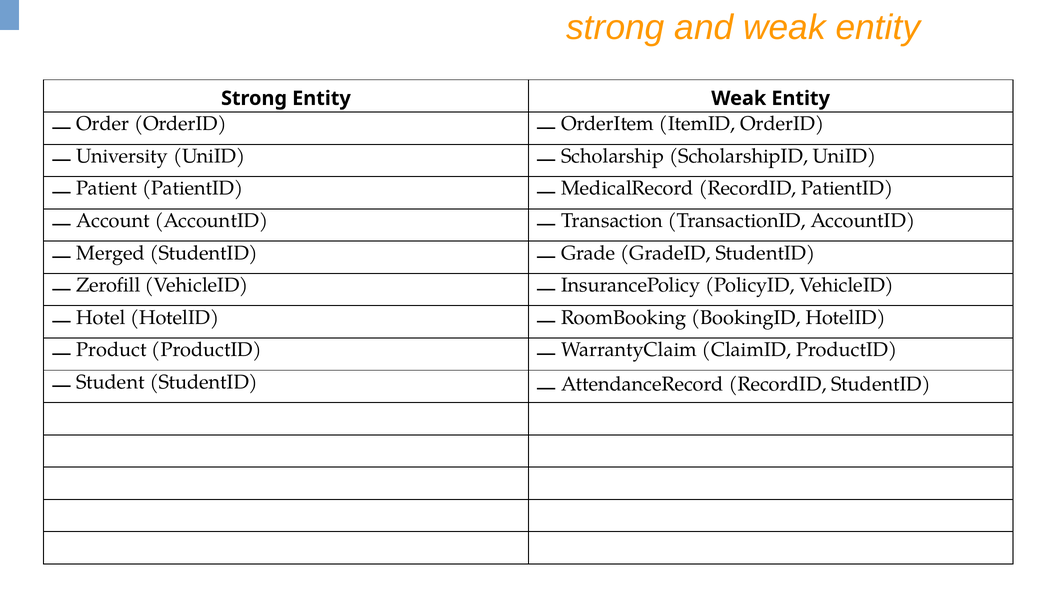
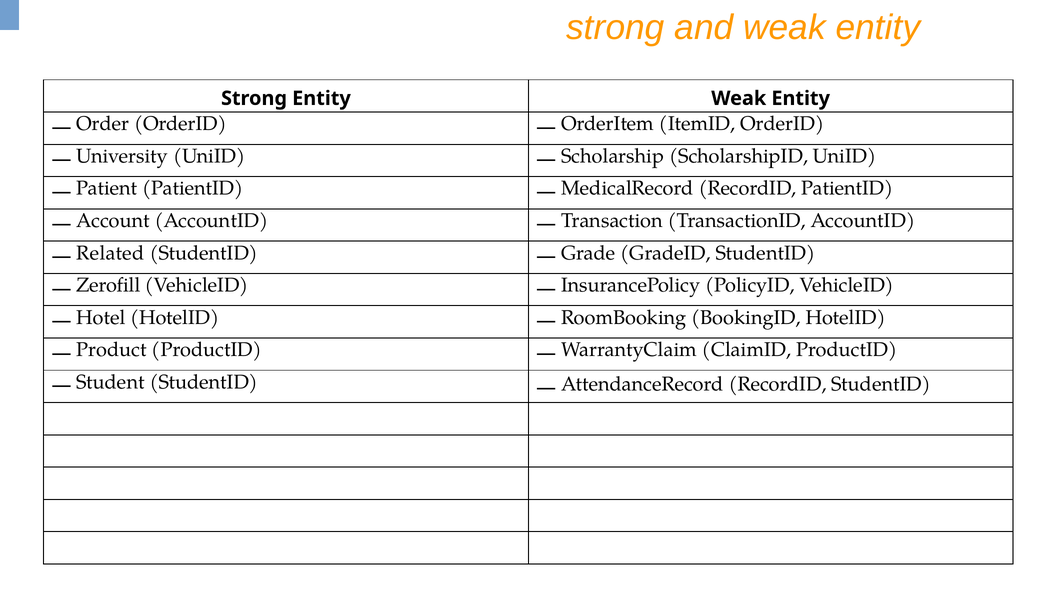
Merged: Merged -> Related
